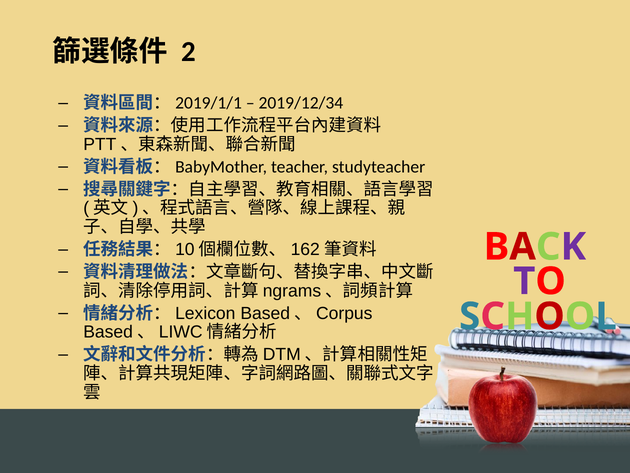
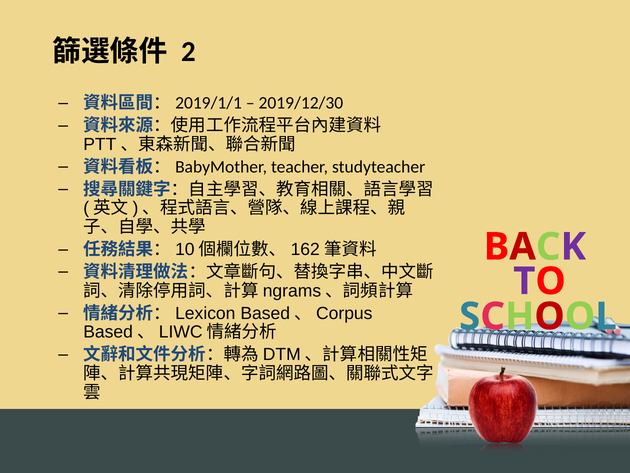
2019/12/34: 2019/12/34 -> 2019/12/30
